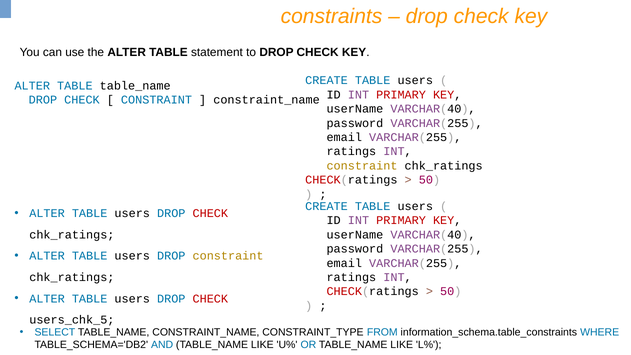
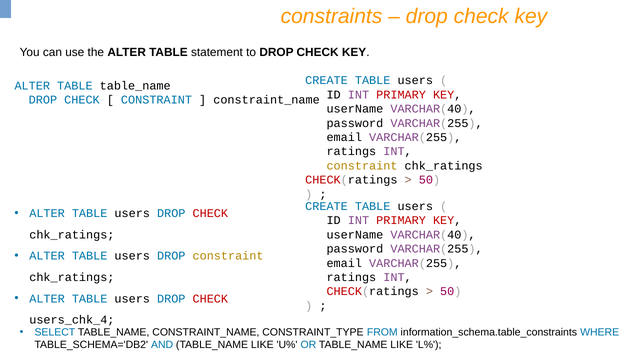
users_chk_5: users_chk_5 -> users_chk_4
